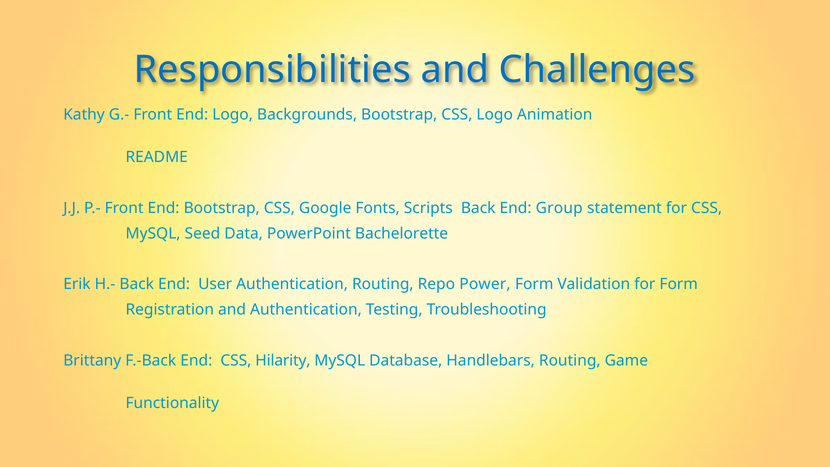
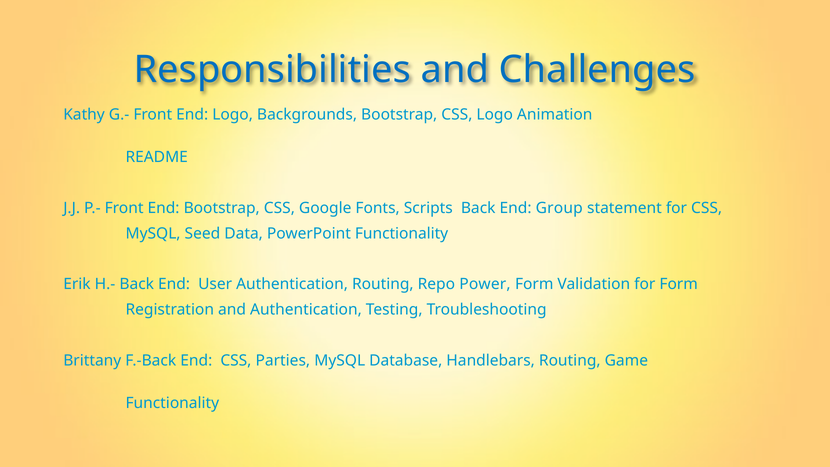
PowerPoint Bachelorette: Bachelorette -> Functionality
Hilarity: Hilarity -> Parties
